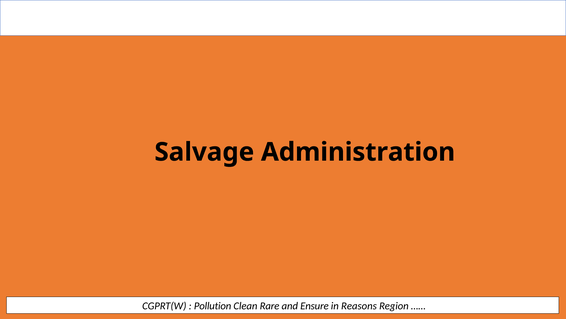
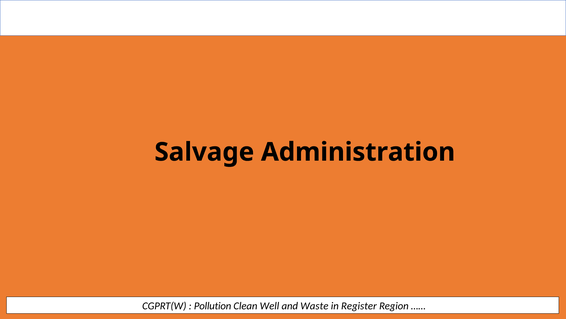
Rare: Rare -> Well
Ensure: Ensure -> Waste
Reasons: Reasons -> Register
